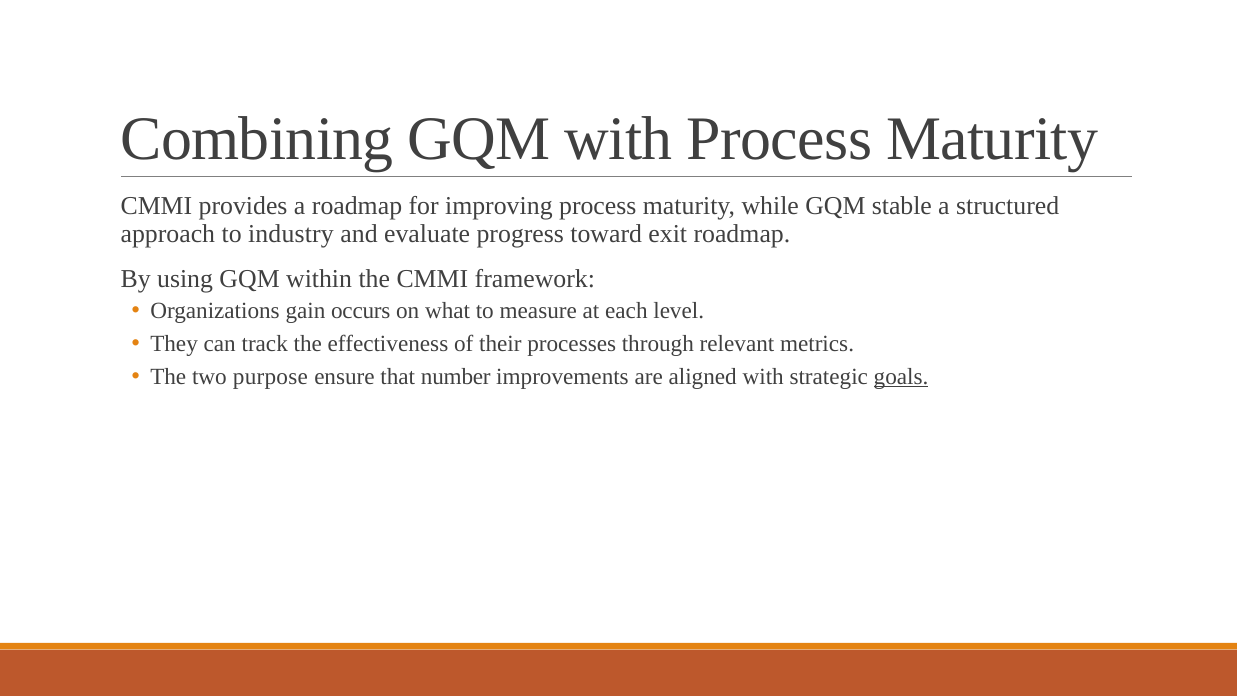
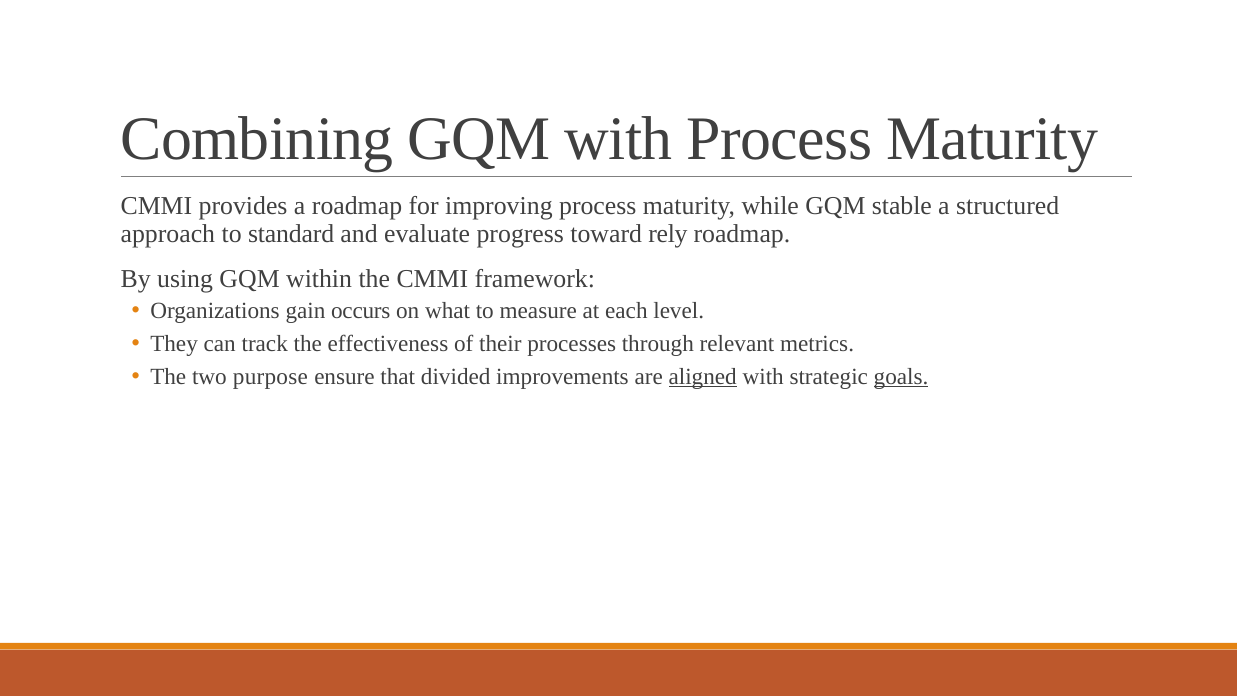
industry: industry -> standard
exit: exit -> rely
number: number -> divided
aligned underline: none -> present
